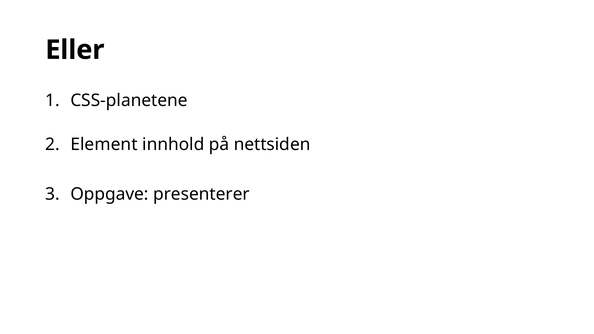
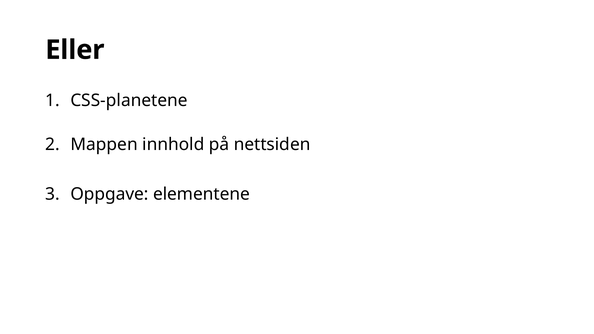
Element: Element -> Mappen
presenterer: presenterer -> elementene
